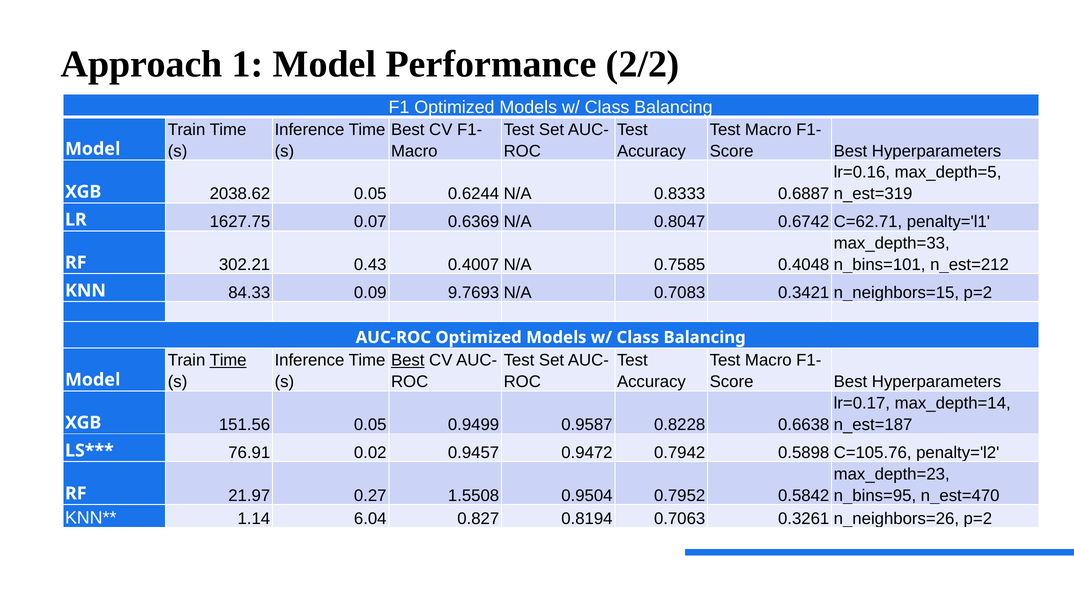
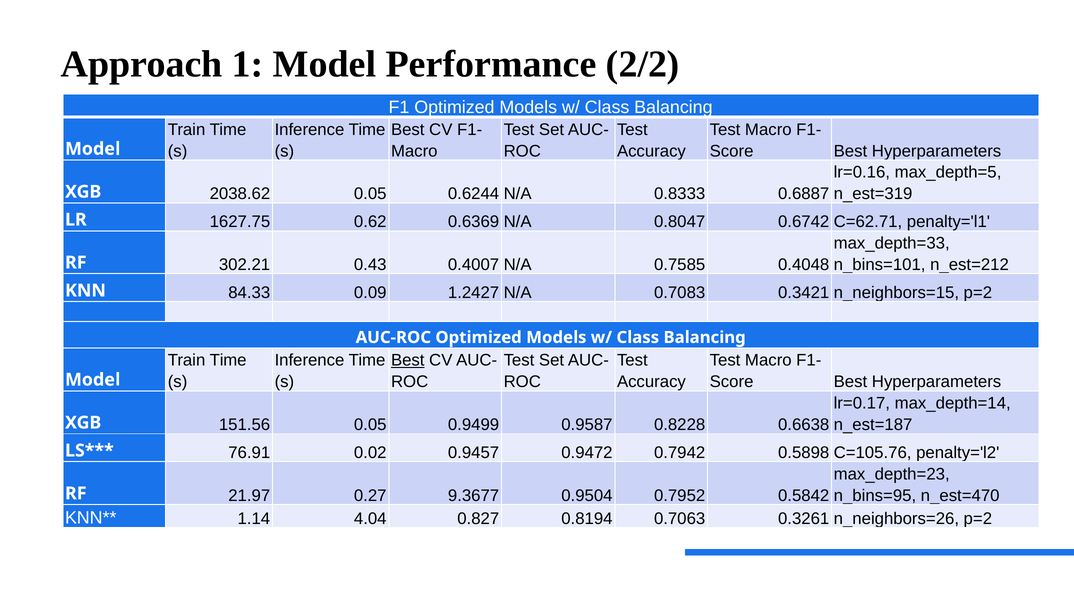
0.07: 0.07 -> 0.62
9.7693: 9.7693 -> 1.2427
Time at (228, 360) underline: present -> none
1.5508: 1.5508 -> 9.3677
6.04: 6.04 -> 4.04
